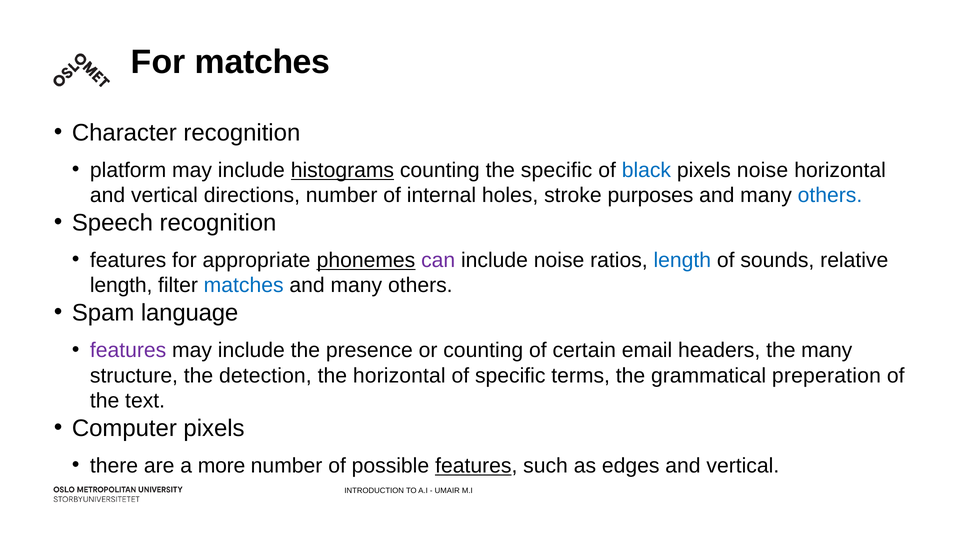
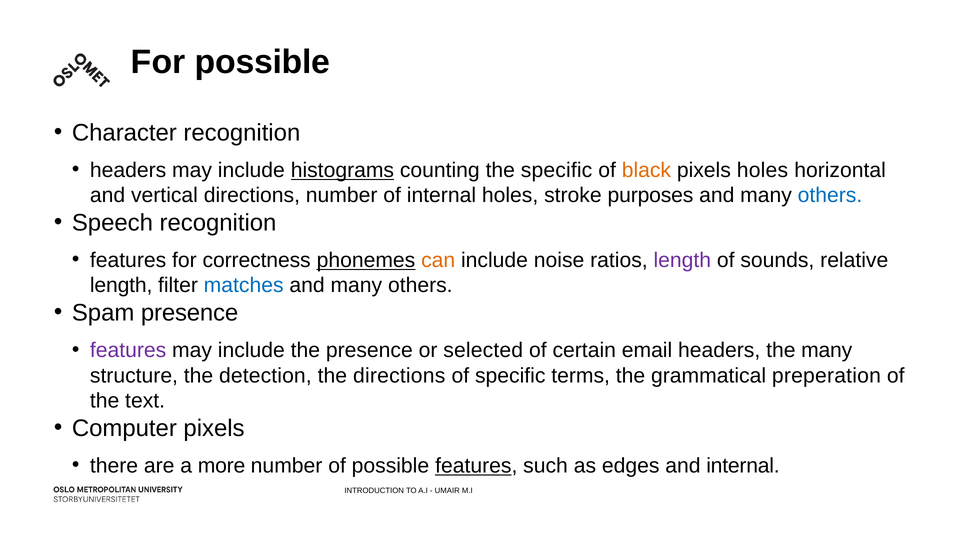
For matches: matches -> possible
platform at (128, 170): platform -> headers
black colour: blue -> orange
pixels noise: noise -> holes
appropriate: appropriate -> correctness
can colour: purple -> orange
length at (682, 260) colour: blue -> purple
Spam language: language -> presence
or counting: counting -> selected
the horizontal: horizontal -> directions
edges and vertical: vertical -> internal
